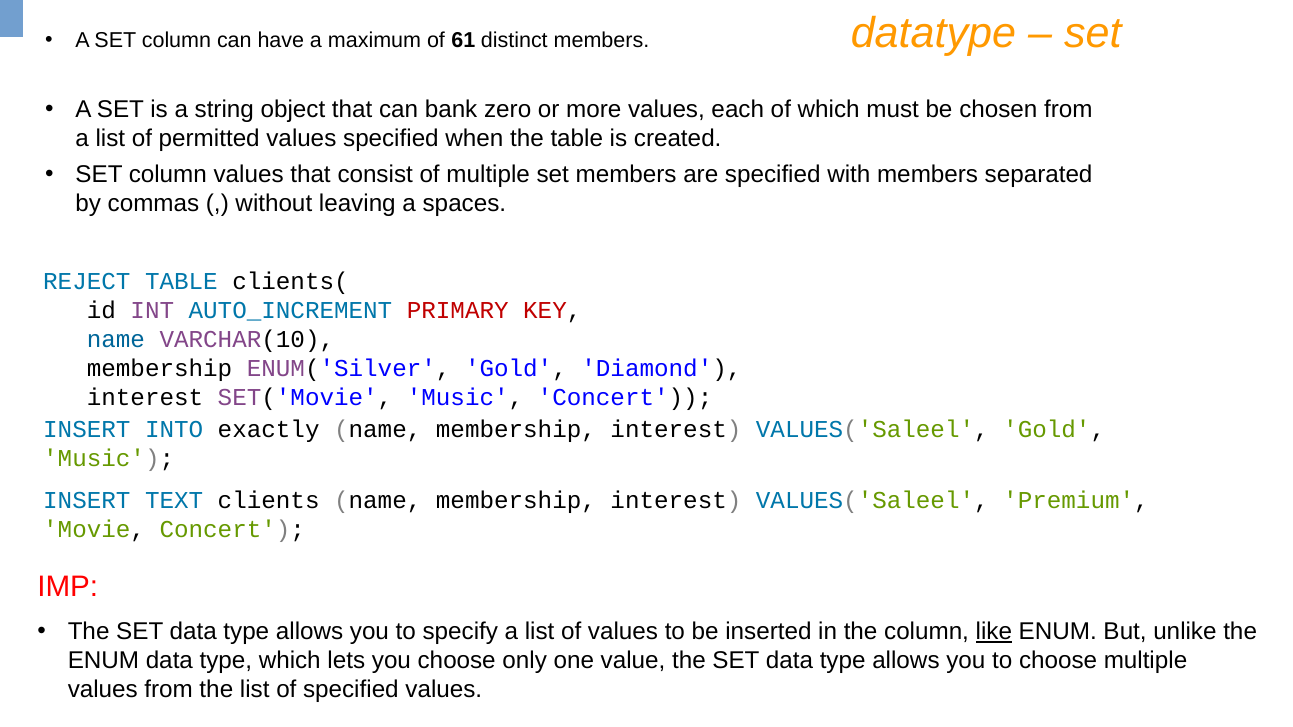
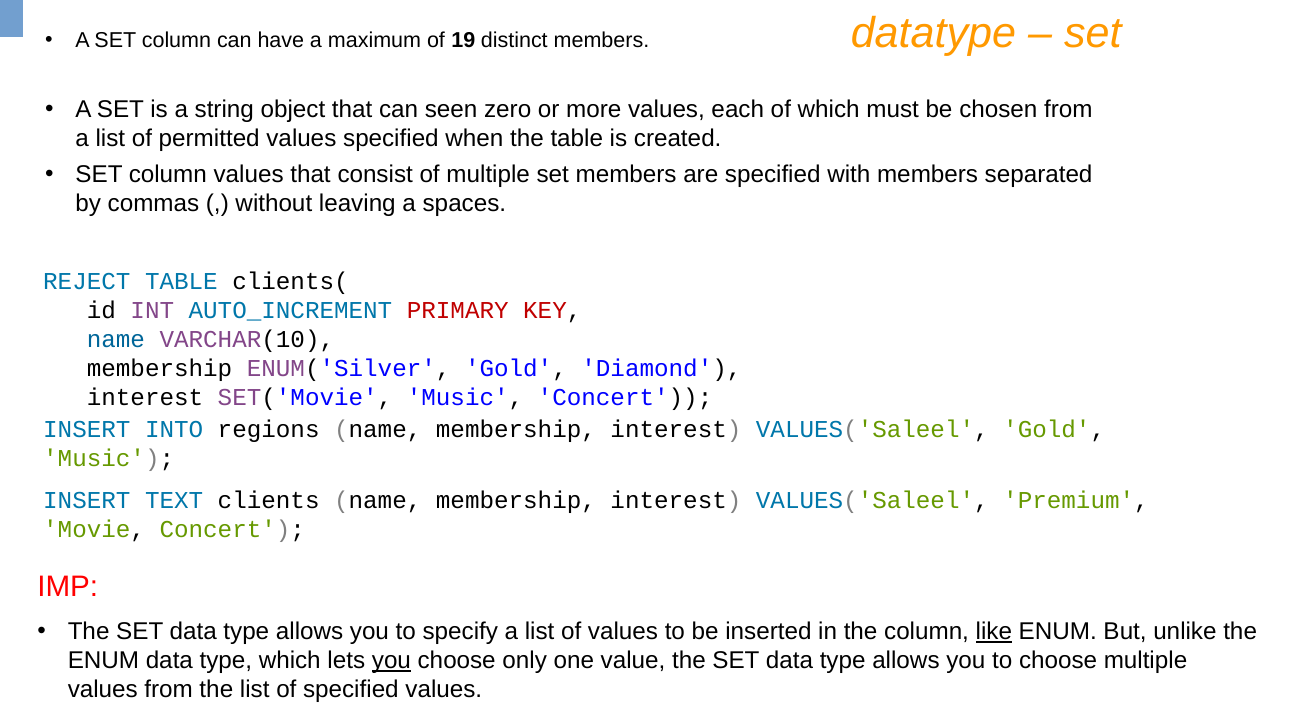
61: 61 -> 19
bank: bank -> seen
exactly: exactly -> regions
you at (391, 661) underline: none -> present
